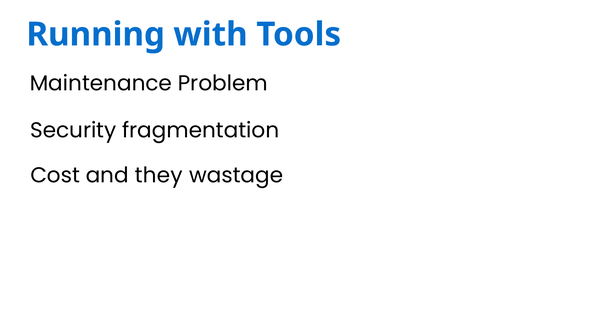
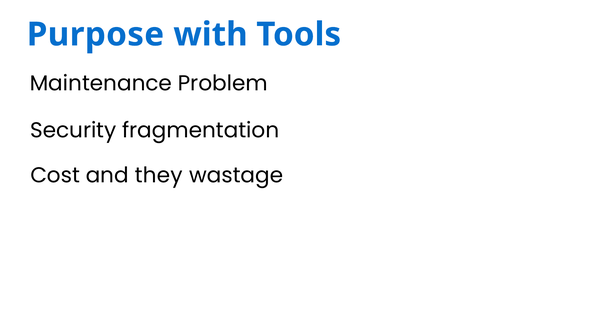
Running: Running -> Purpose
